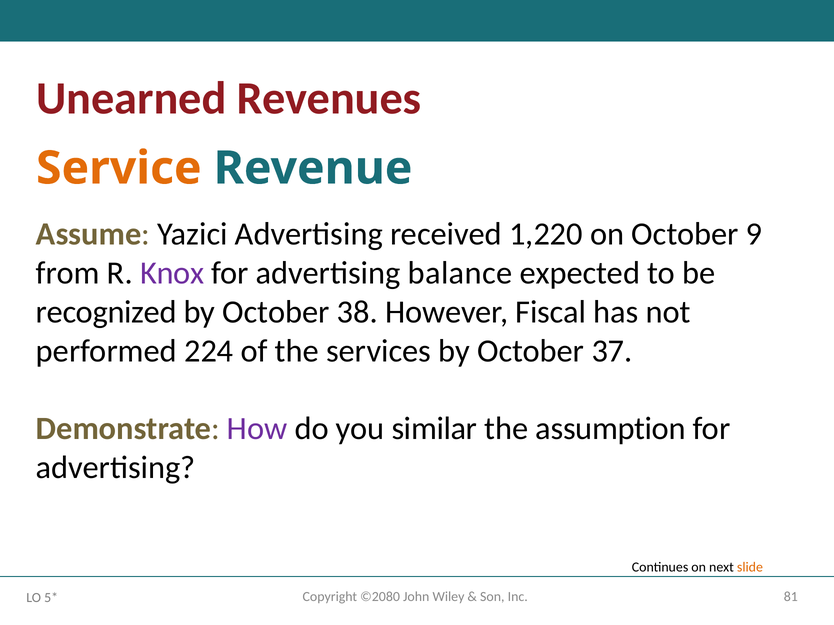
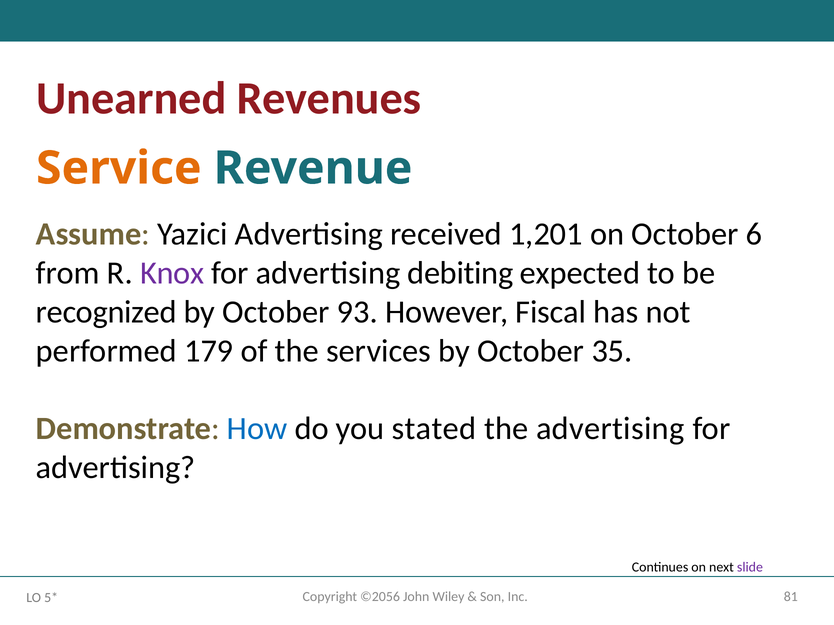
1,220: 1,220 -> 1,201
9: 9 -> 6
balance: balance -> debiting
38: 38 -> 93
224: 224 -> 179
37: 37 -> 35
How colour: purple -> blue
similar: similar -> stated
the assumption: assumption -> advertising
slide colour: orange -> purple
©2080: ©2080 -> ©2056
